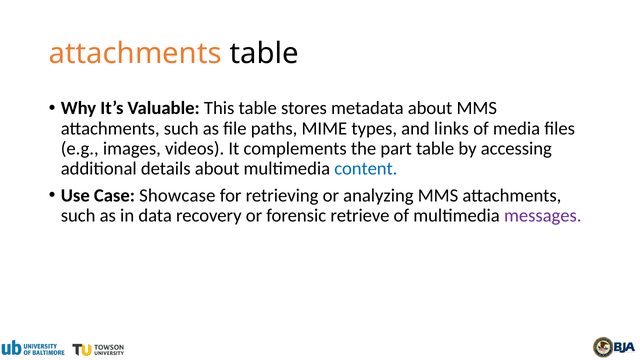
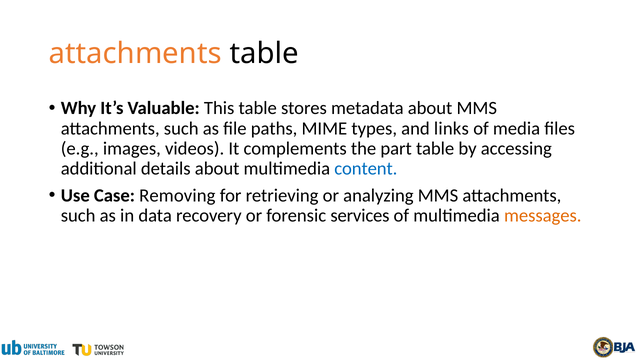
Showcase: Showcase -> Removing
retrieve: retrieve -> services
messages colour: purple -> orange
